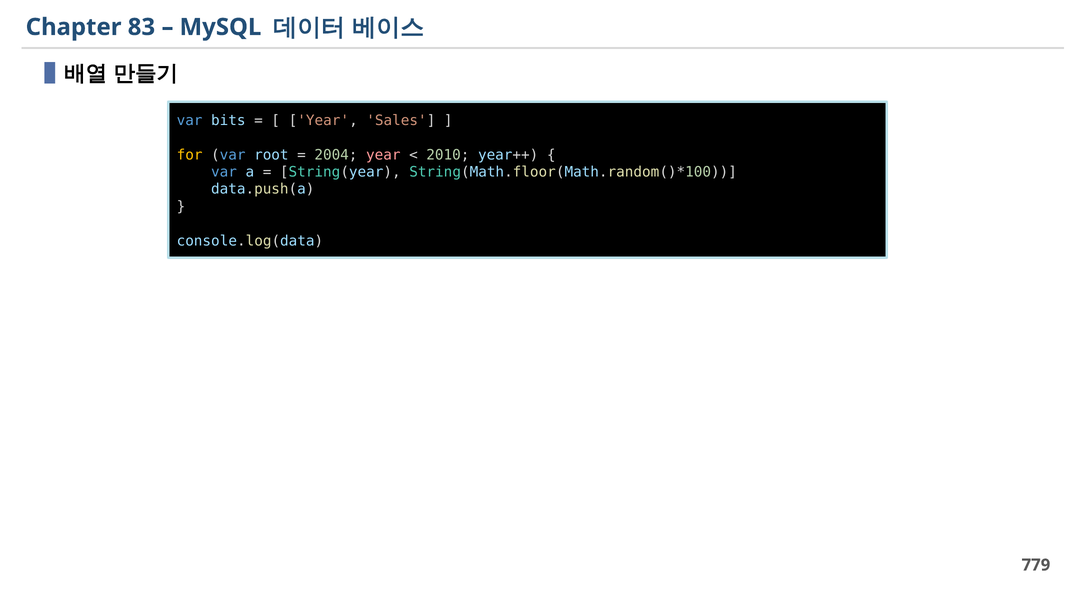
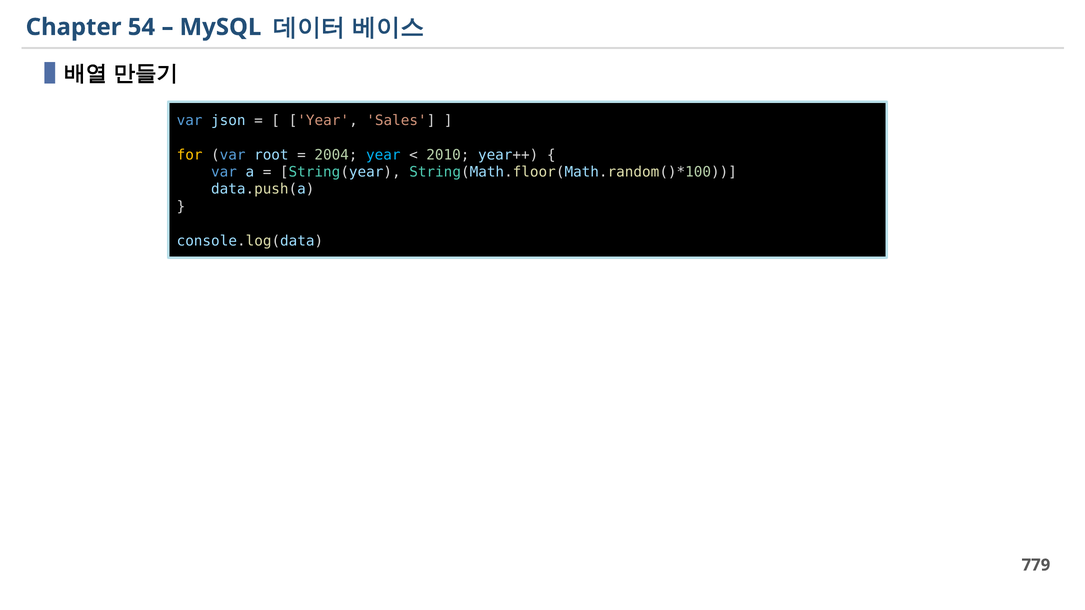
83: 83 -> 54
bits: bits -> json
year at (383, 155) colour: pink -> light blue
